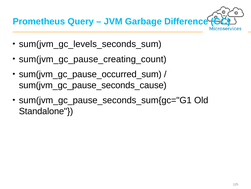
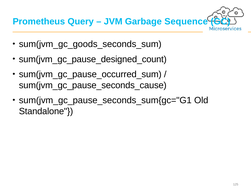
Difference: Difference -> Sequence
sum(jvm_gc_levels_seconds_sum: sum(jvm_gc_levels_seconds_sum -> sum(jvm_gc_goods_seconds_sum
sum(jvm_gc_pause_creating_count: sum(jvm_gc_pause_creating_count -> sum(jvm_gc_pause_designed_count
